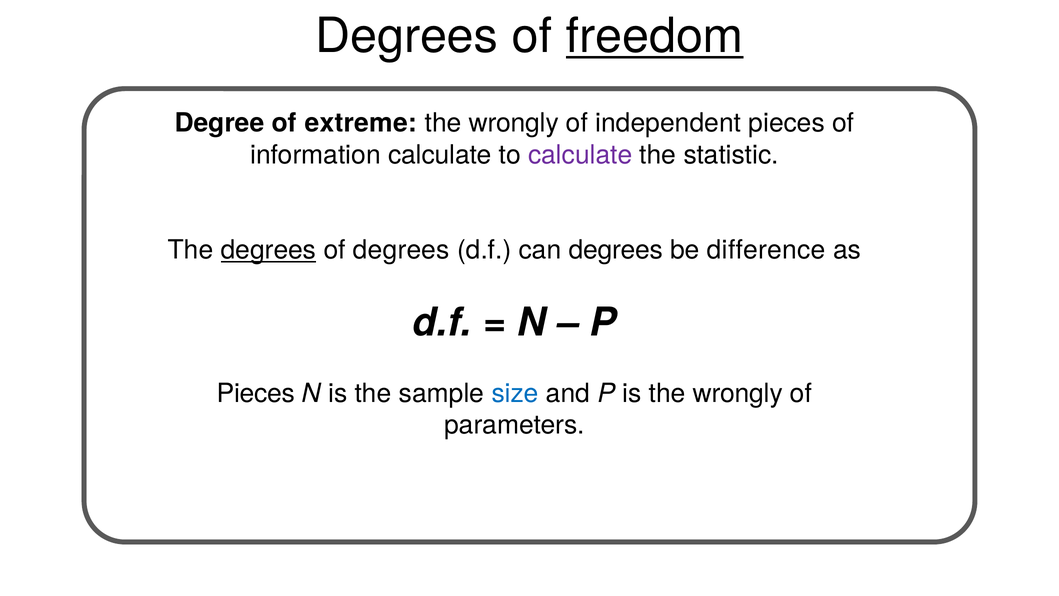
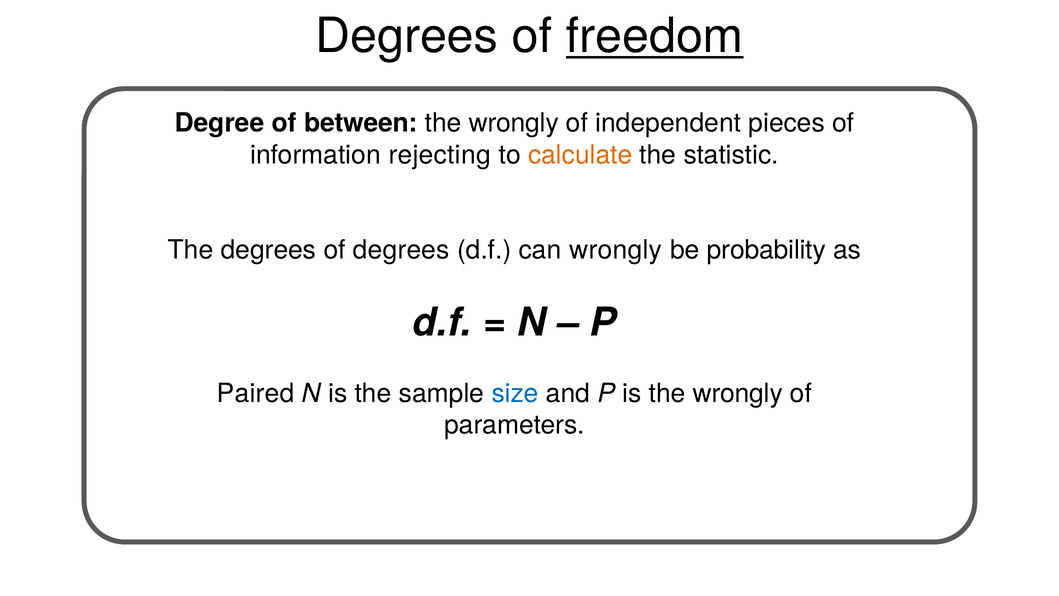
extreme: extreme -> between
information calculate: calculate -> rejecting
calculate at (580, 155) colour: purple -> orange
degrees at (268, 250) underline: present -> none
can degrees: degrees -> wrongly
difference: difference -> probability
Pieces at (256, 393): Pieces -> Paired
